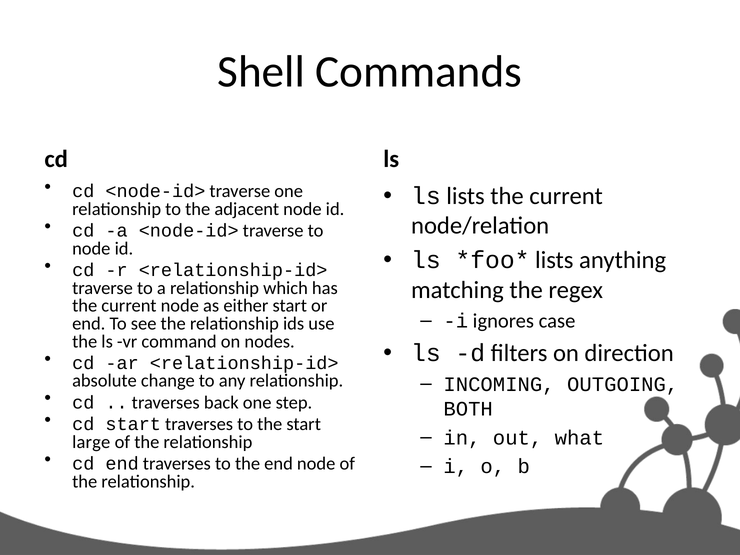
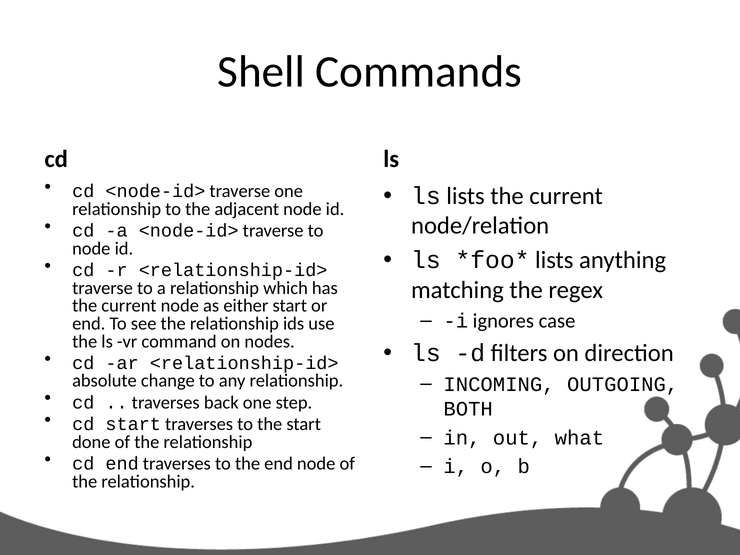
large: large -> done
